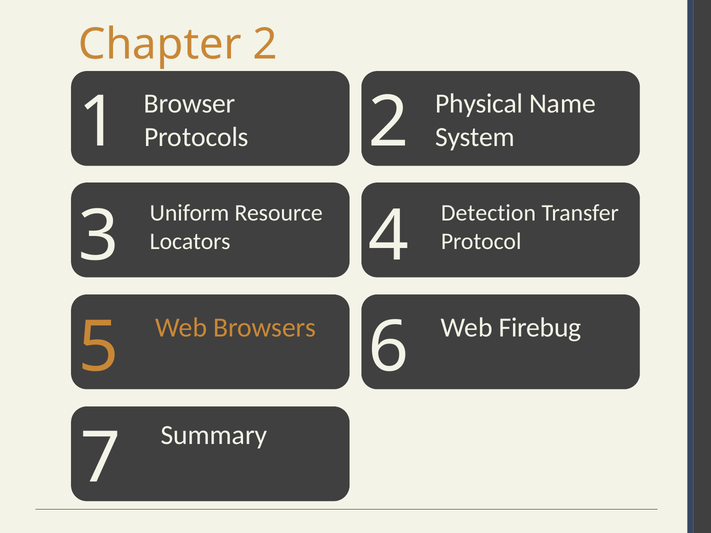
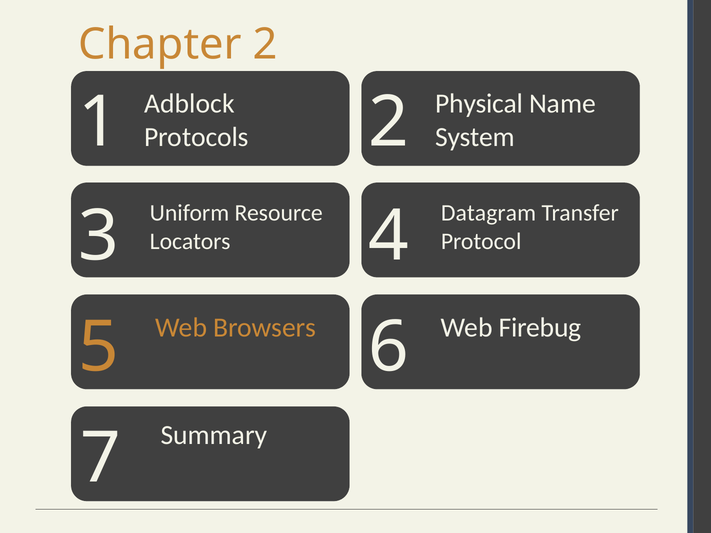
Browser: Browser -> Adblock
Detection: Detection -> Datagram
